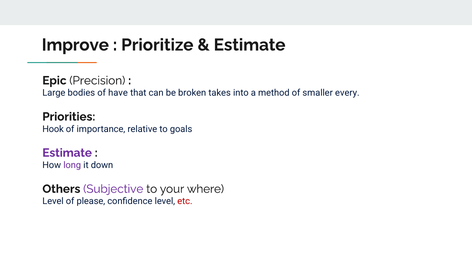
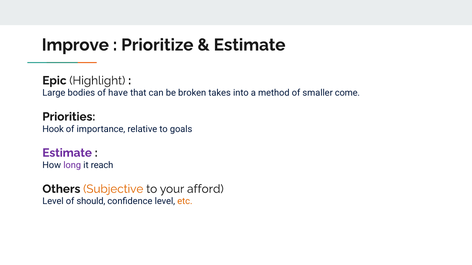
Precision: Precision -> Highlight
every: every -> come
down: down -> reach
Subjective colour: purple -> orange
where: where -> afford
please: please -> should
etc colour: red -> orange
